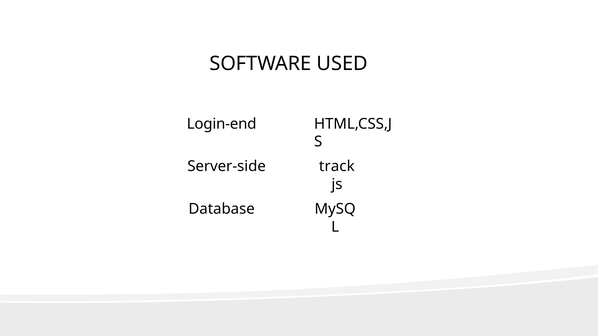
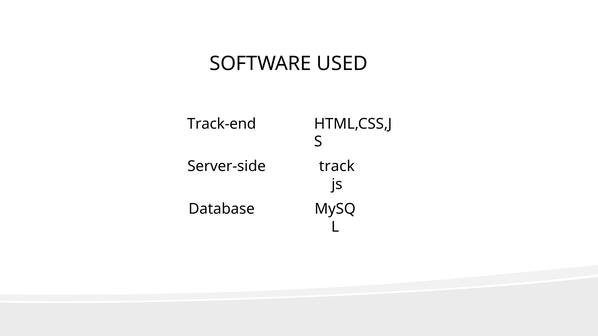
Login-end: Login-end -> Track-end
